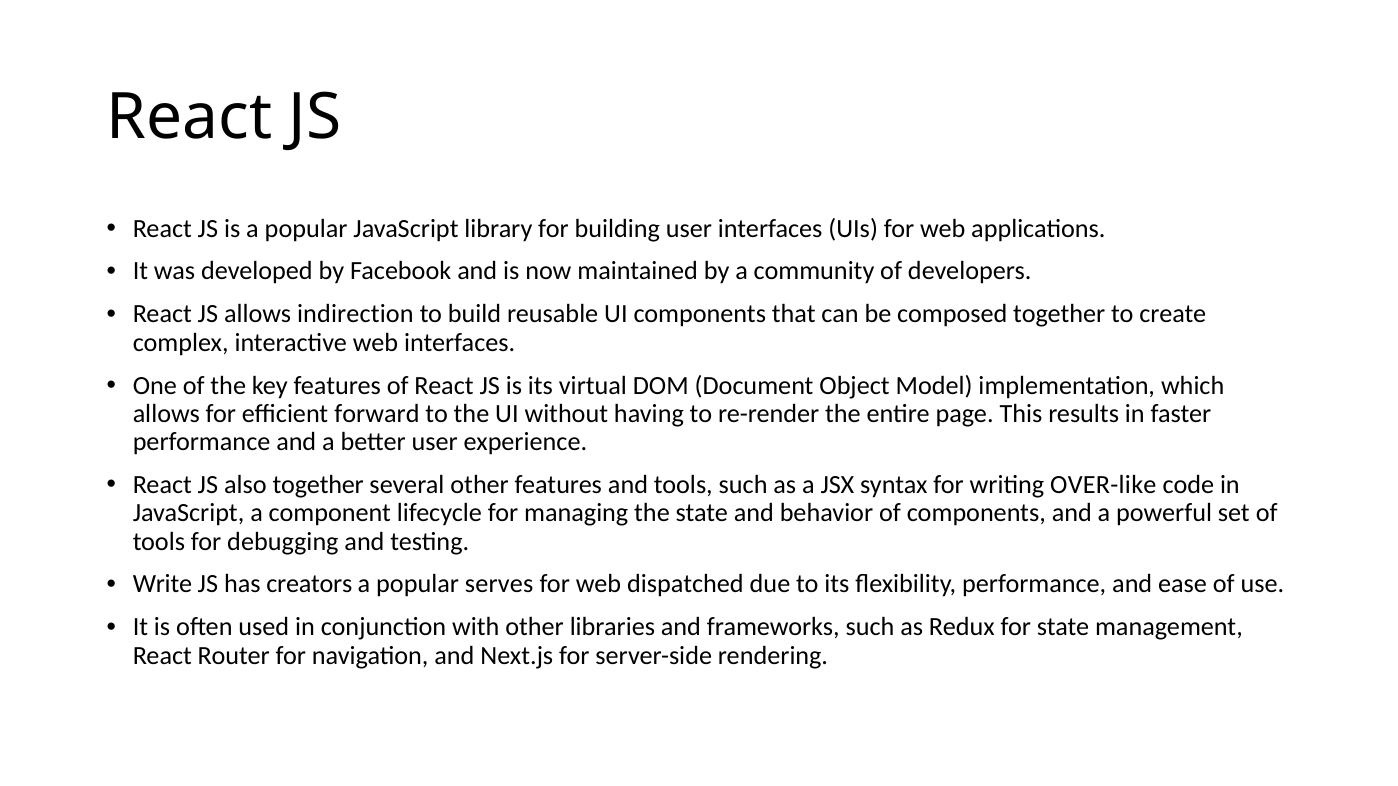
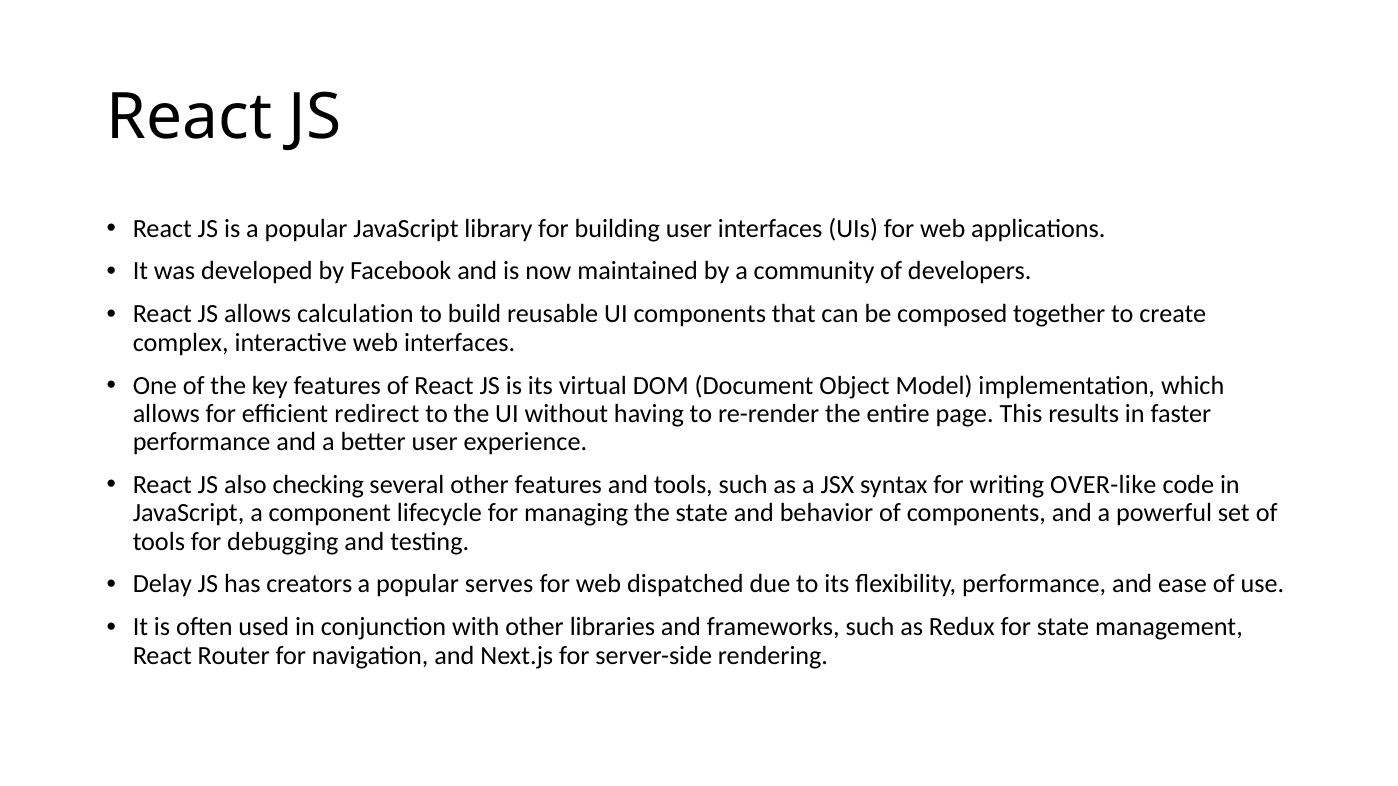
indirection: indirection -> calculation
forward: forward -> redirect
also together: together -> checking
Write: Write -> Delay
